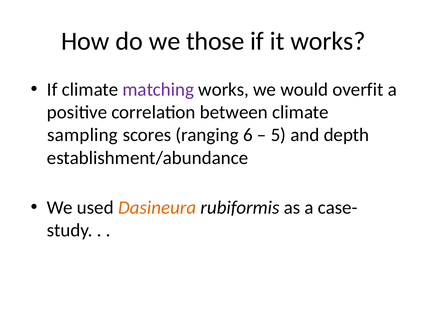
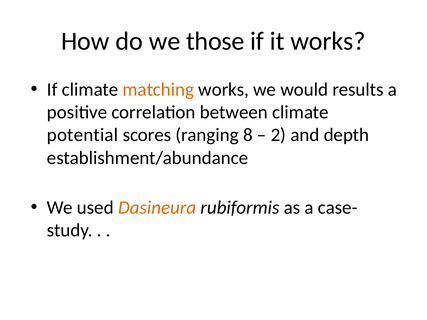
matching colour: purple -> orange
overfit: overfit -> results
sampling: sampling -> potential
6: 6 -> 8
5: 5 -> 2
